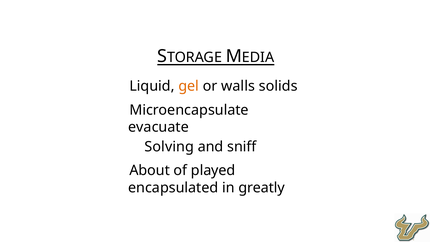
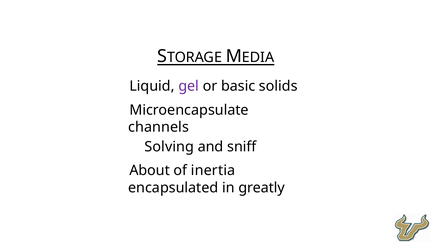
gel colour: orange -> purple
walls: walls -> basic
evacuate: evacuate -> channels
played: played -> inertia
